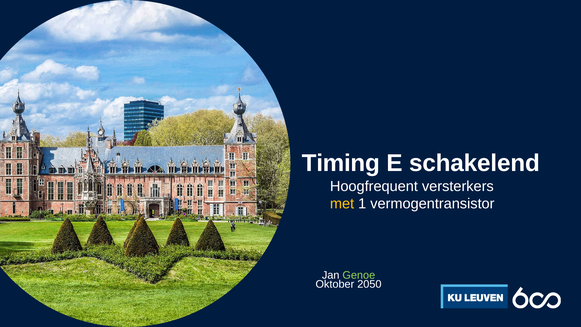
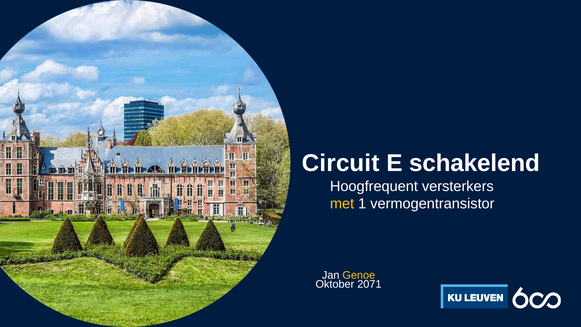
Timing: Timing -> Circuit
Genoe colour: light green -> yellow
2050: 2050 -> 2071
